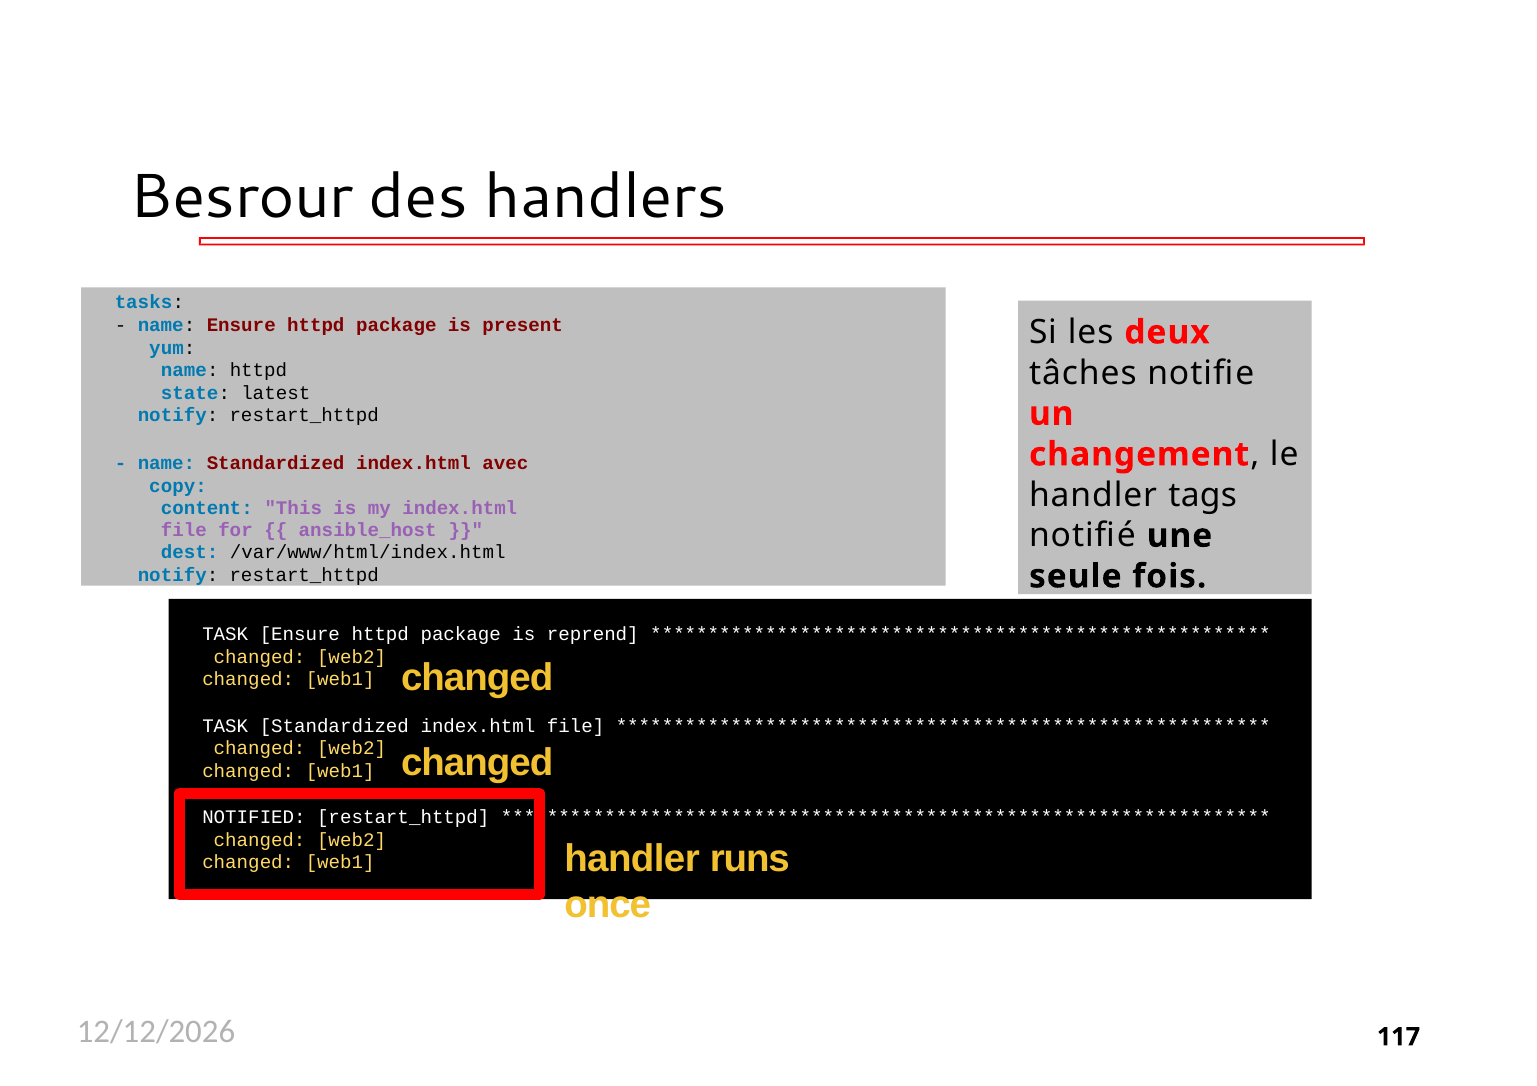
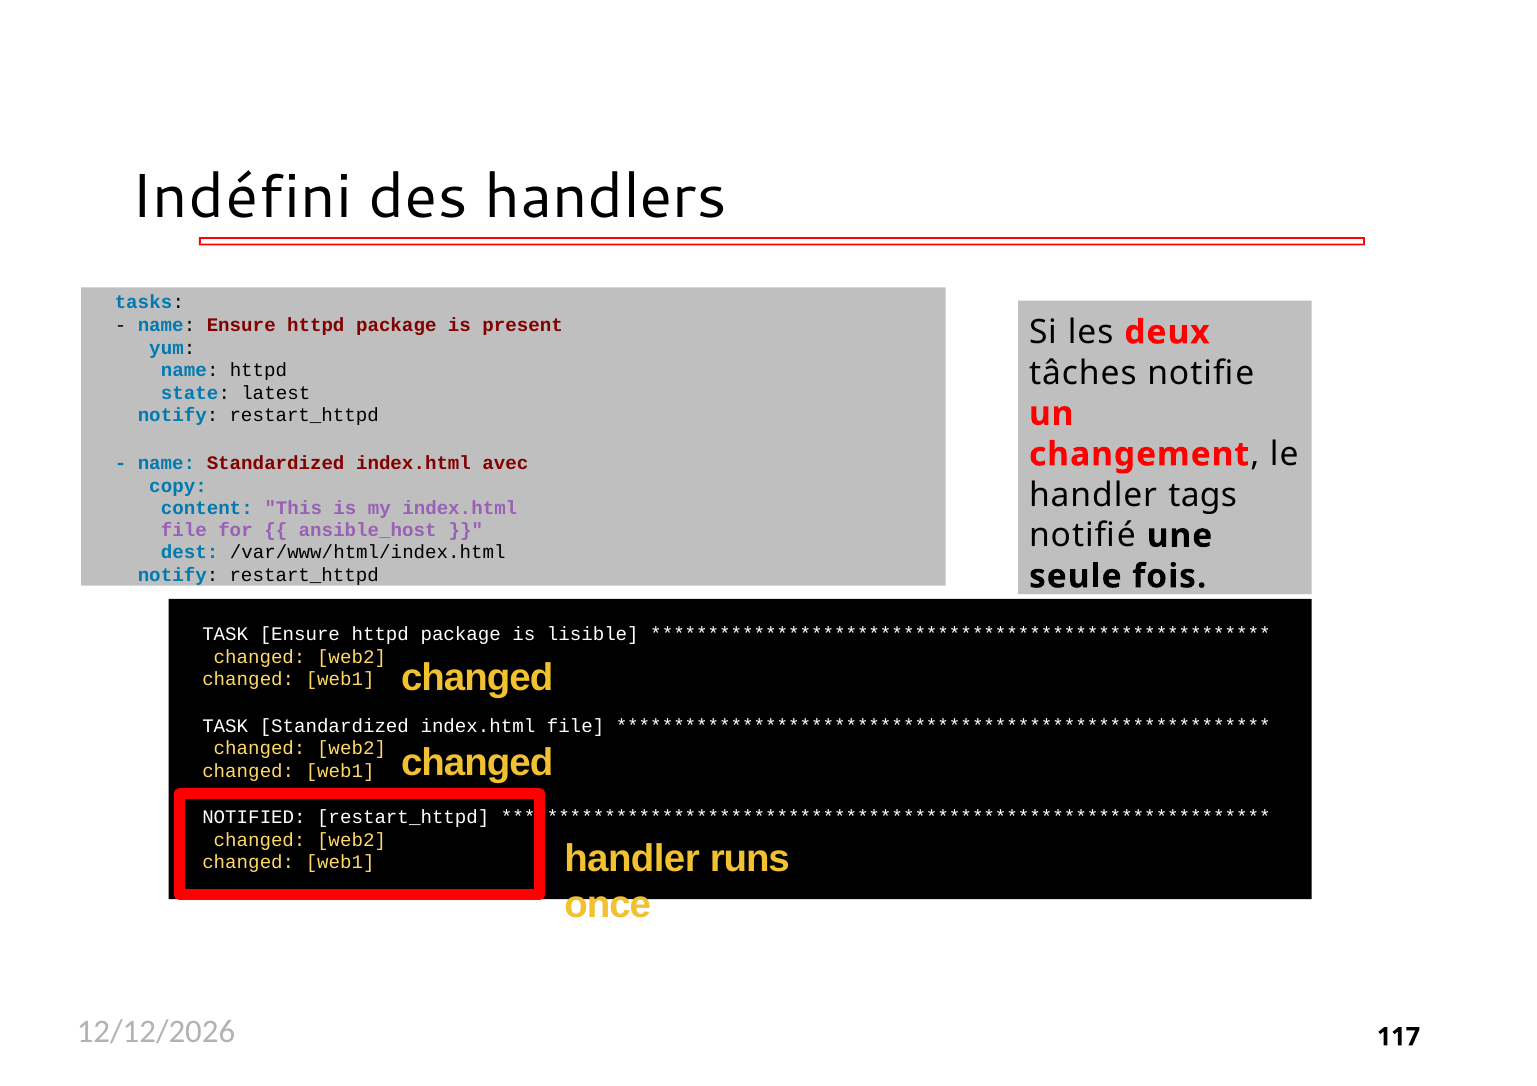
Besrour: Besrour -> Indéfini
reprend: reprend -> lisible
